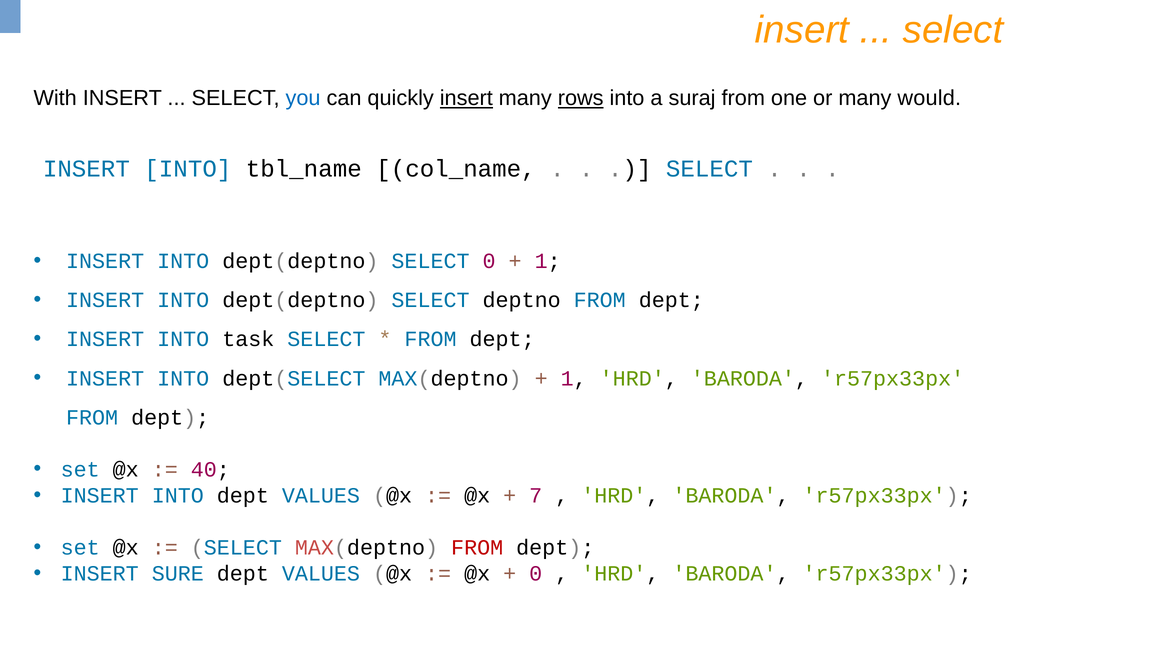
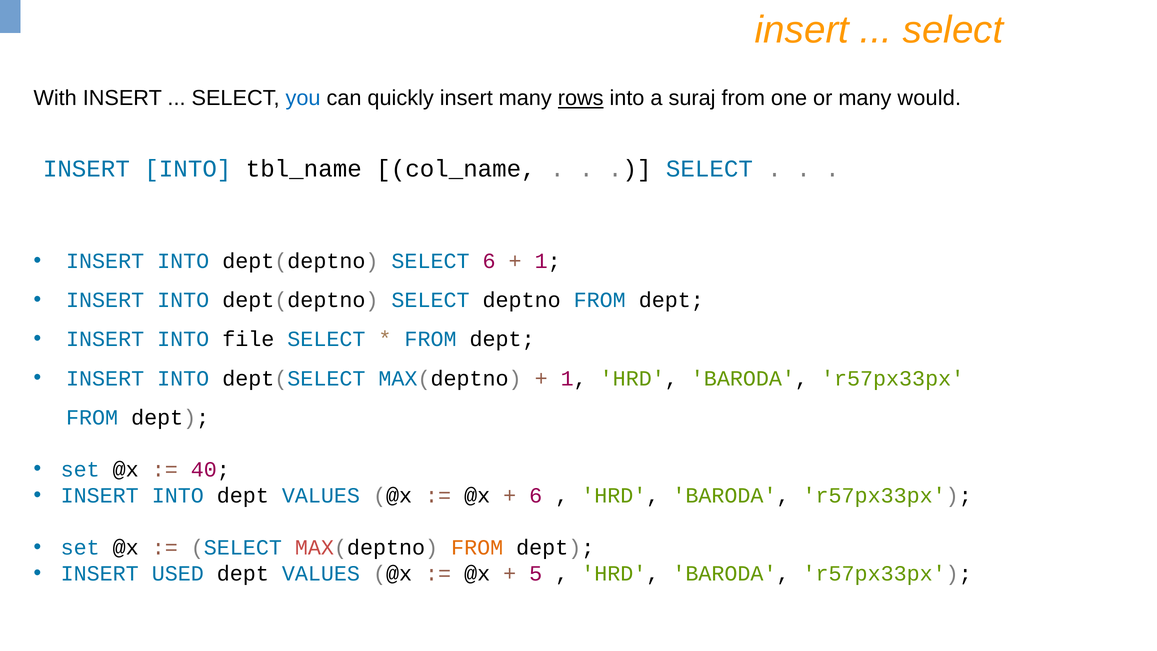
insert at (466, 98) underline: present -> none
SELECT 0: 0 -> 6
task: task -> file
7 at (536, 495): 7 -> 6
FROM at (477, 547) colour: red -> orange
SURE: SURE -> USED
0 at (536, 573): 0 -> 5
